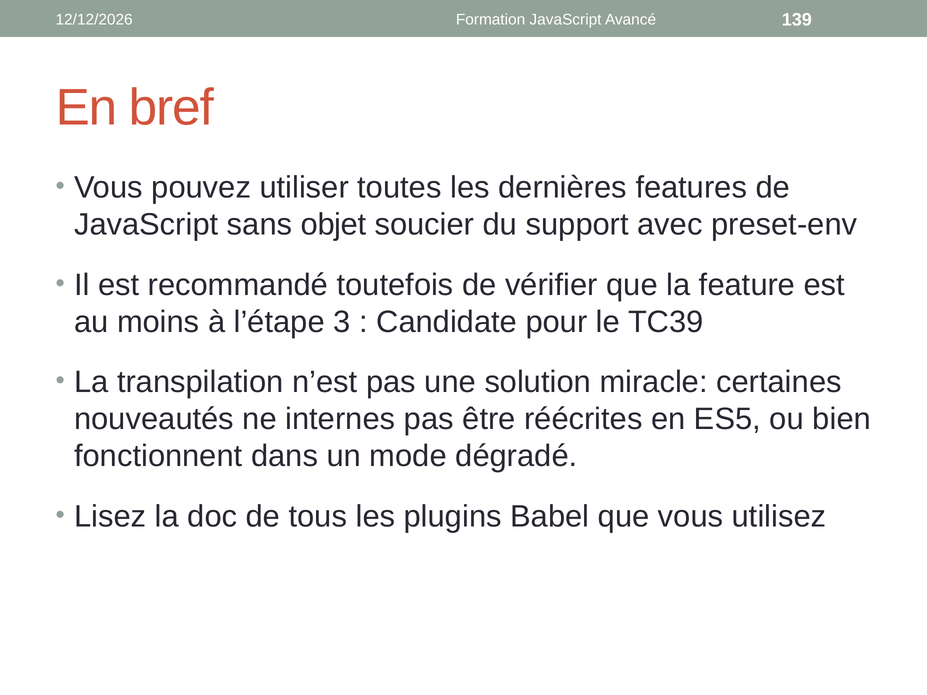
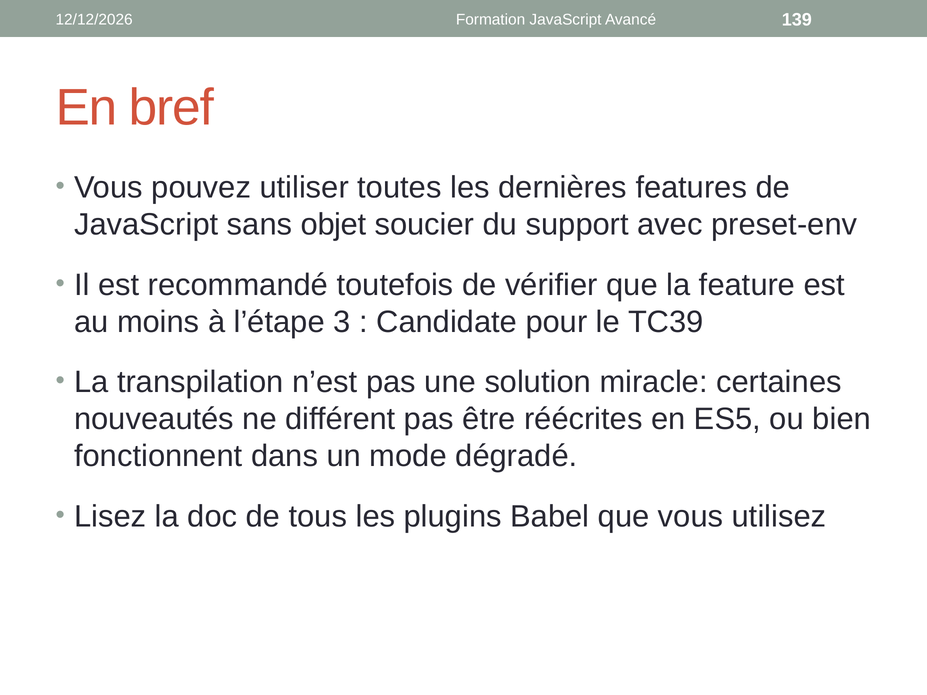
internes: internes -> différent
